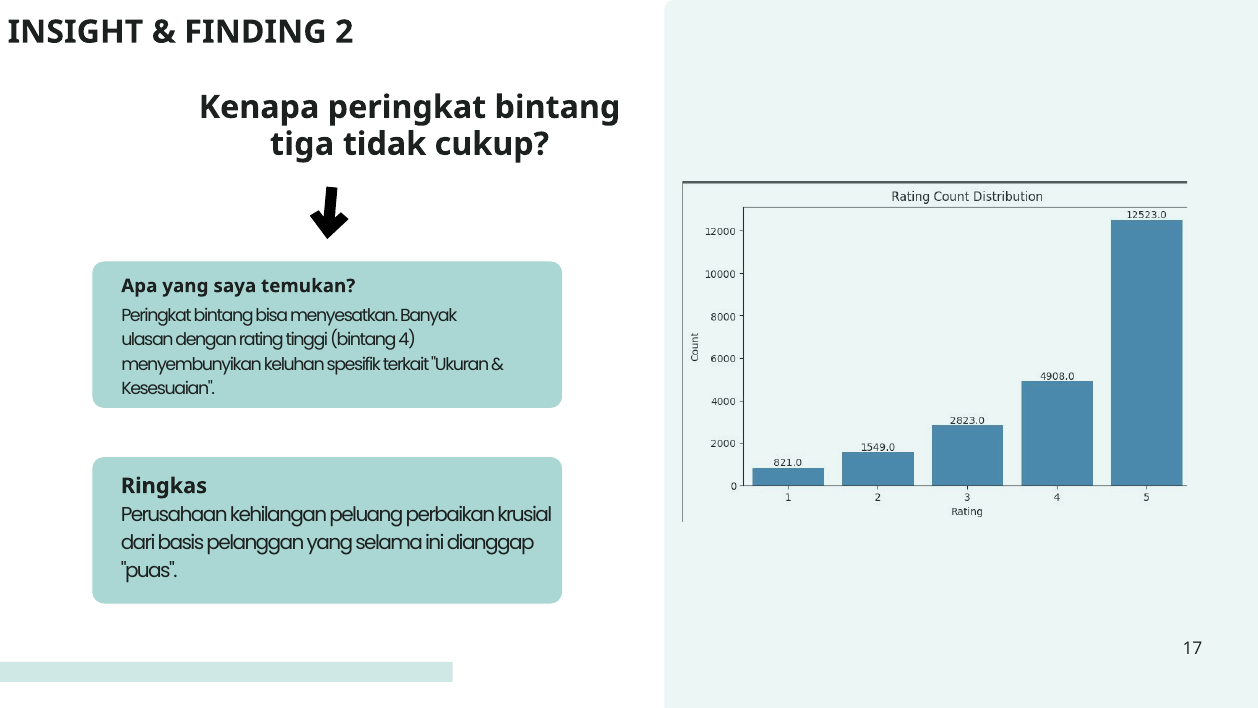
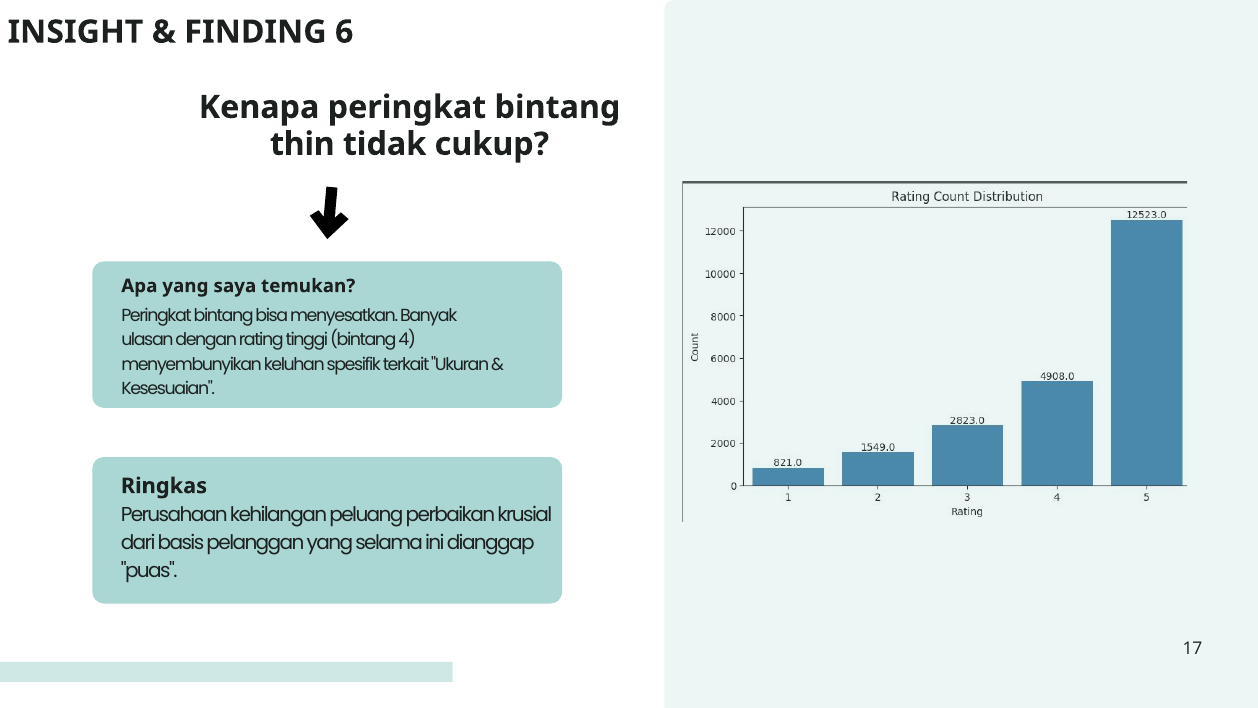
2: 2 -> 6
tiga: tiga -> thin
